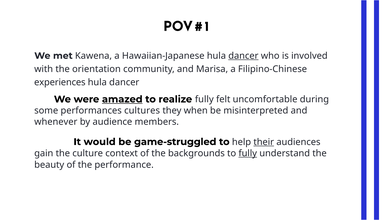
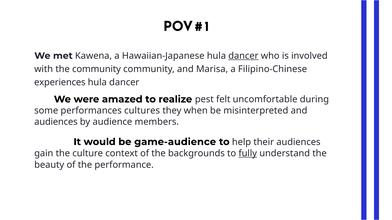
the orientation: orientation -> community
amazed underline: present -> none
realize fully: fully -> pest
whenever at (56, 122): whenever -> audiences
game-struggled: game-struggled -> game-audience
their underline: present -> none
